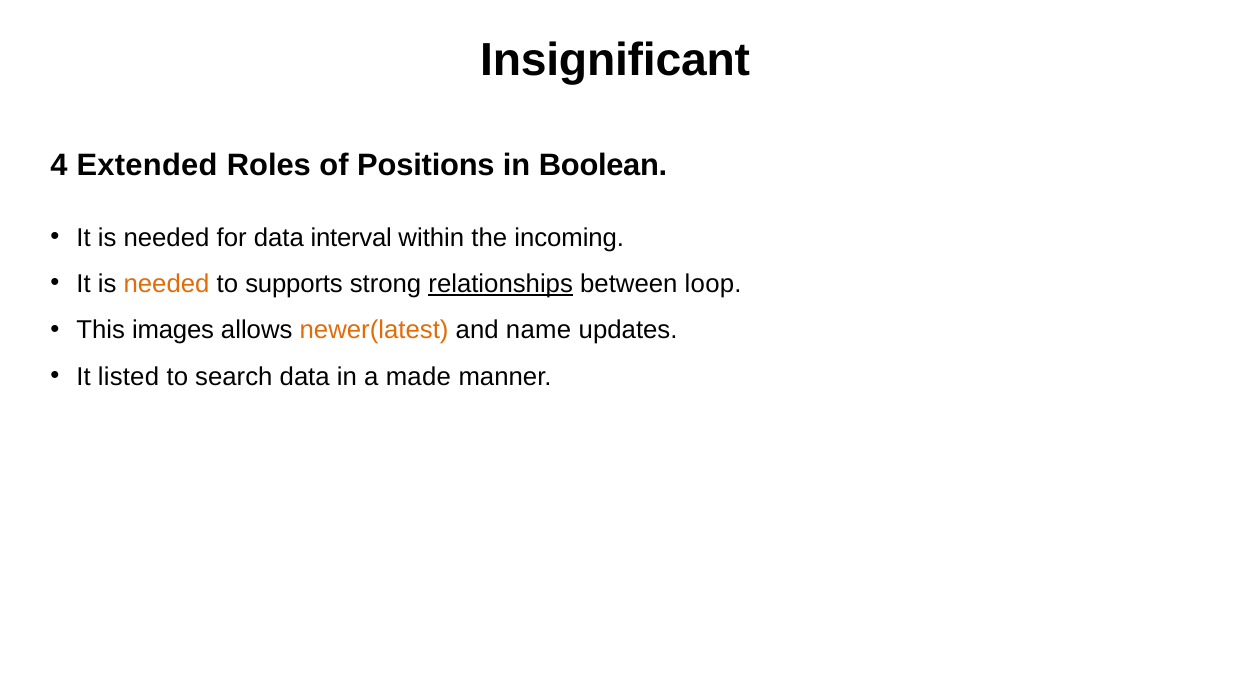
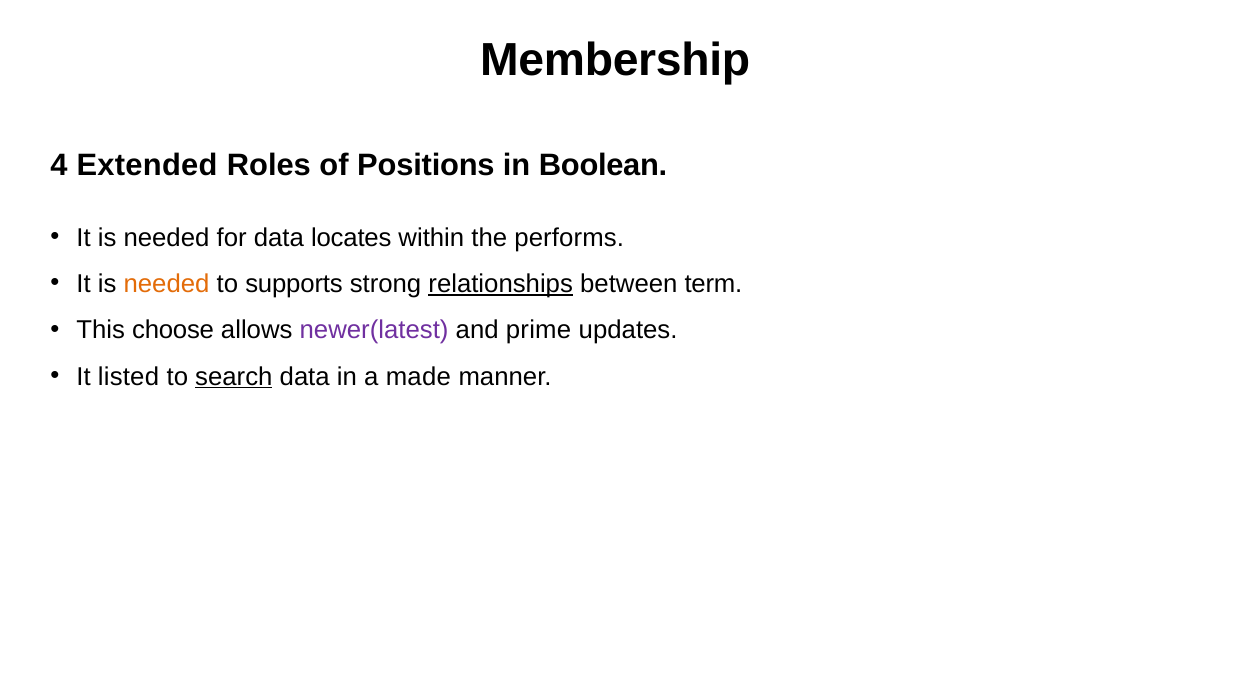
Insignificant: Insignificant -> Membership
interval: interval -> locates
incoming: incoming -> performs
loop: loop -> term
images: images -> choose
newer(latest colour: orange -> purple
name: name -> prime
search underline: none -> present
